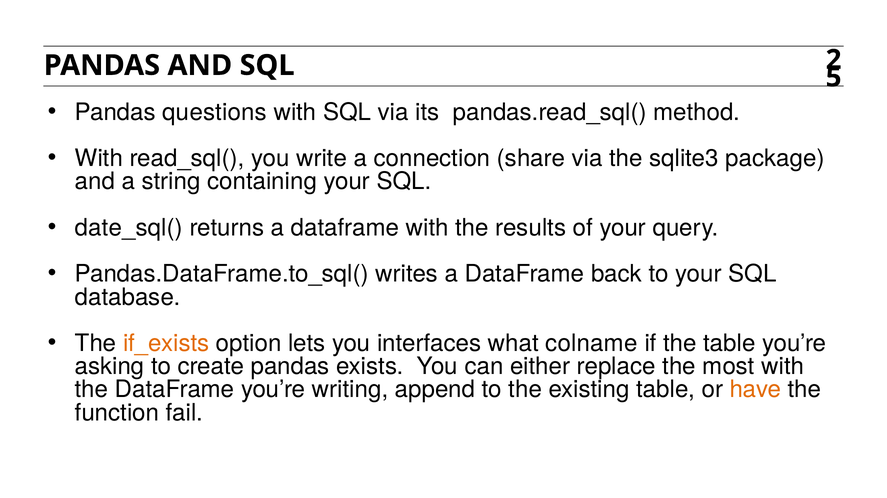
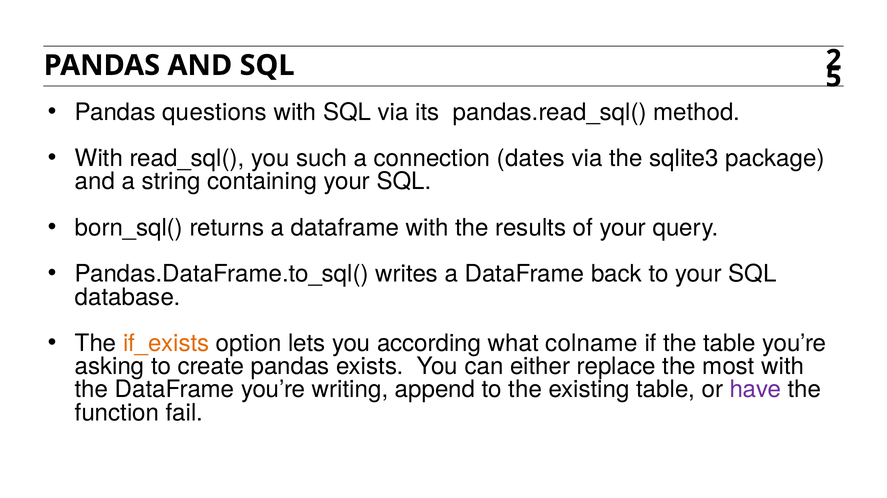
write: write -> such
share: share -> dates
date_sql(: date_sql( -> born_sql(
interfaces: interfaces -> according
have colour: orange -> purple
